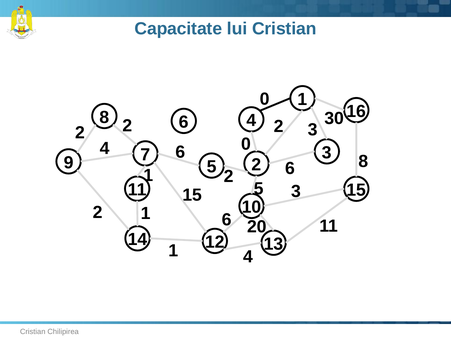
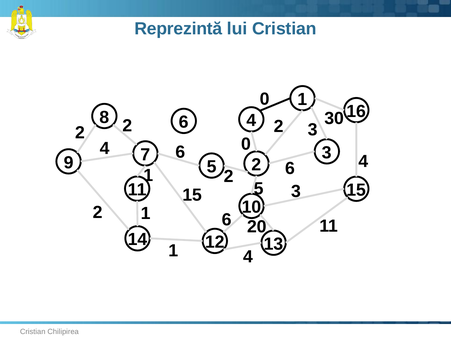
Capacitate: Capacitate -> Reprezintă
8 at (363, 161): 8 -> 4
